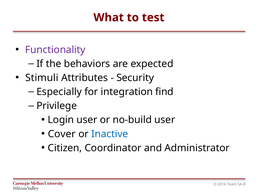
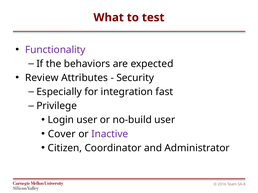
Stimuli: Stimuli -> Review
find: find -> fast
Inactive colour: blue -> purple
